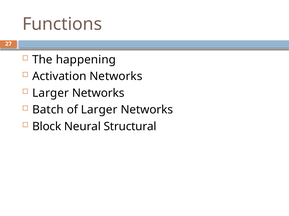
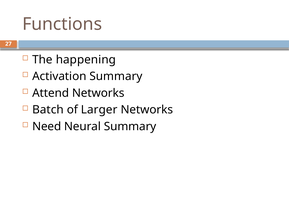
Activation Networks: Networks -> Summary
Larger at (51, 93): Larger -> Attend
Block: Block -> Need
Neural Structural: Structural -> Summary
